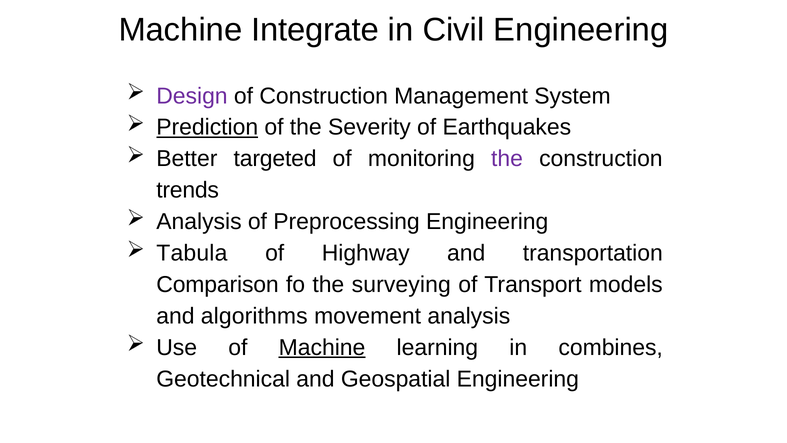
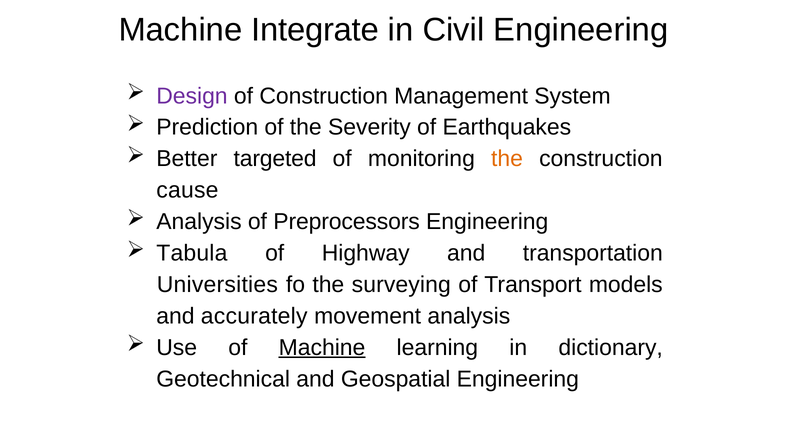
Prediction underline: present -> none
the at (507, 159) colour: purple -> orange
trends: trends -> cause
Preprocessing: Preprocessing -> Preprocessors
Comparison: Comparison -> Universities
algorithms: algorithms -> accurately
combines: combines -> dictionary
